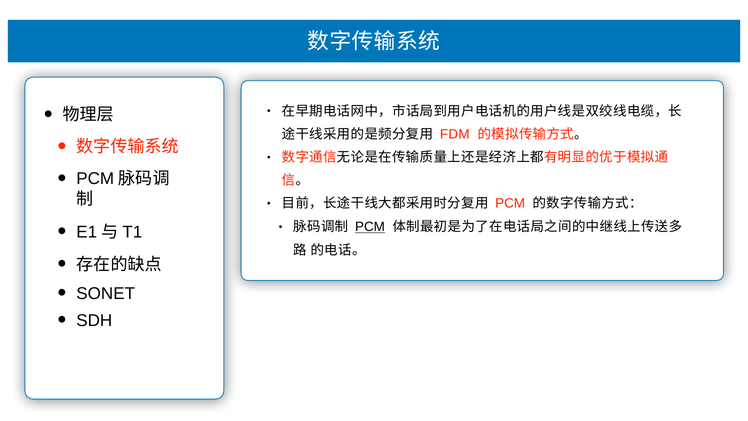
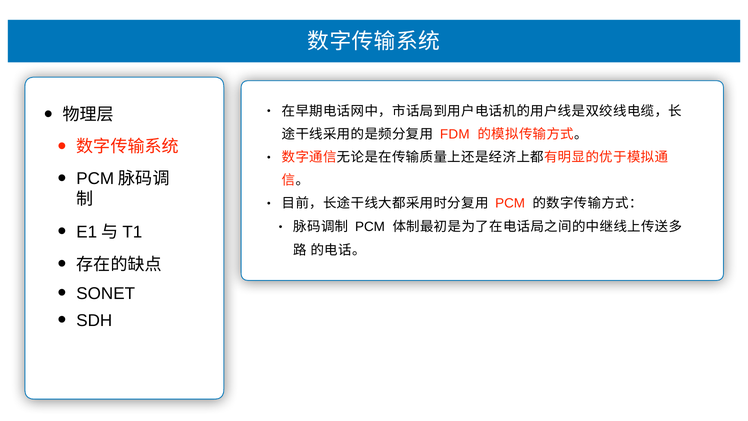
PCM at (370, 227) underline: present -> none
